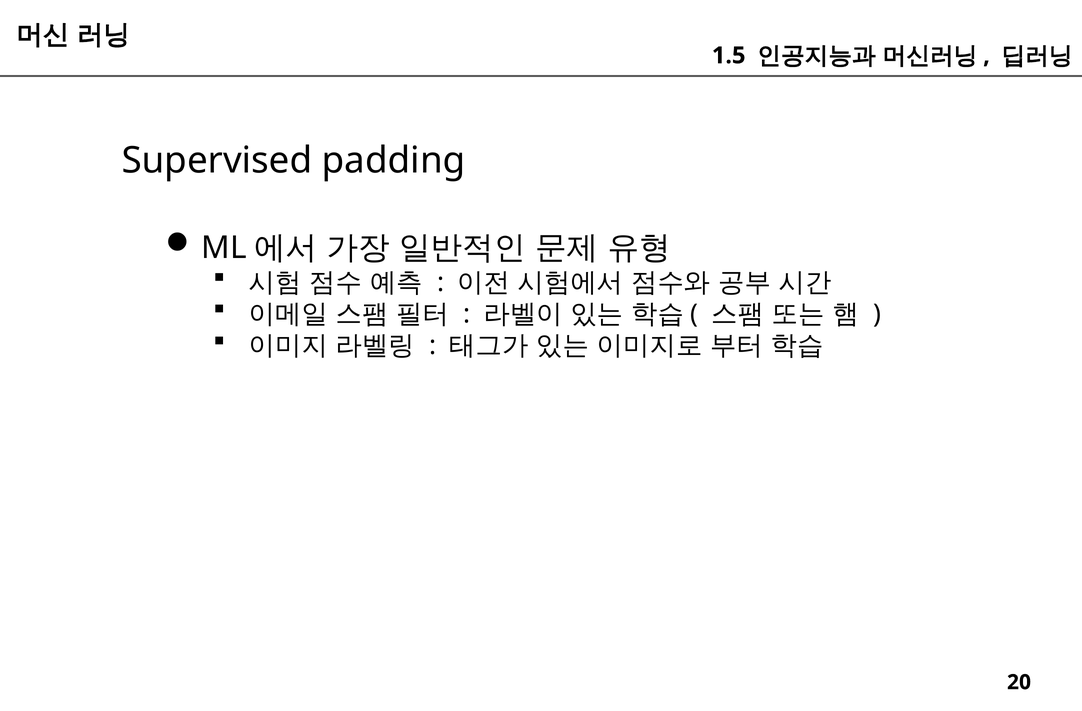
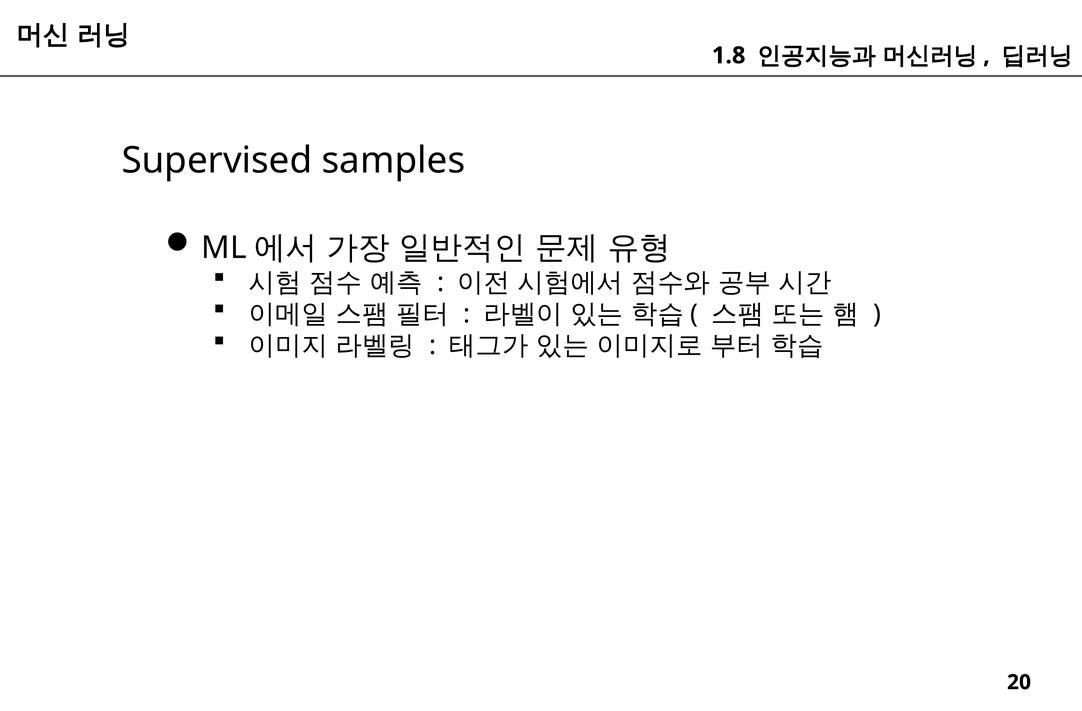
1.5: 1.5 -> 1.8
padding: padding -> samples
